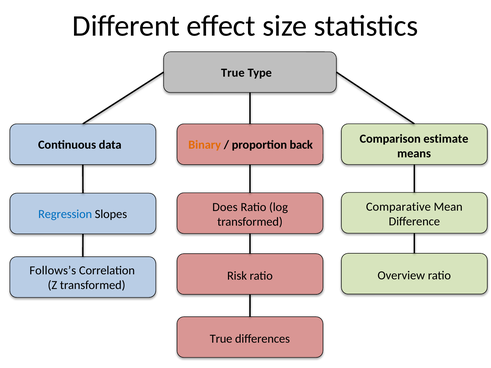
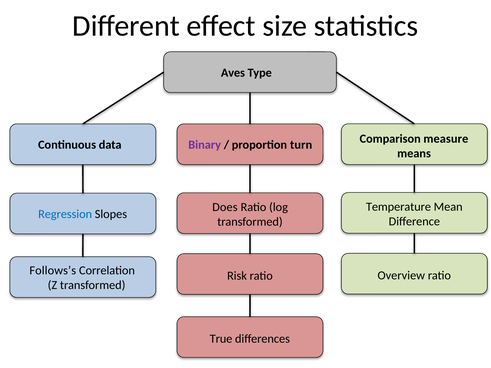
True at (233, 73): True -> Aves
estimate: estimate -> measure
Binary colour: orange -> purple
back: back -> turn
Comparative: Comparative -> Temperature
